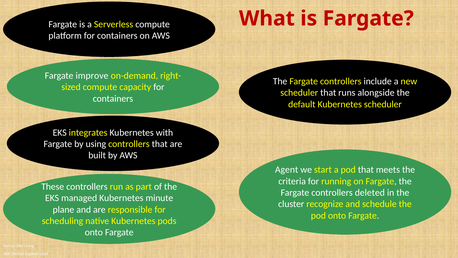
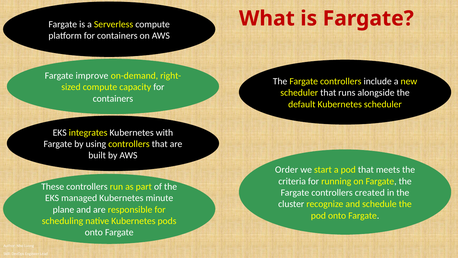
Agent: Agent -> Order
deleted: deleted -> created
